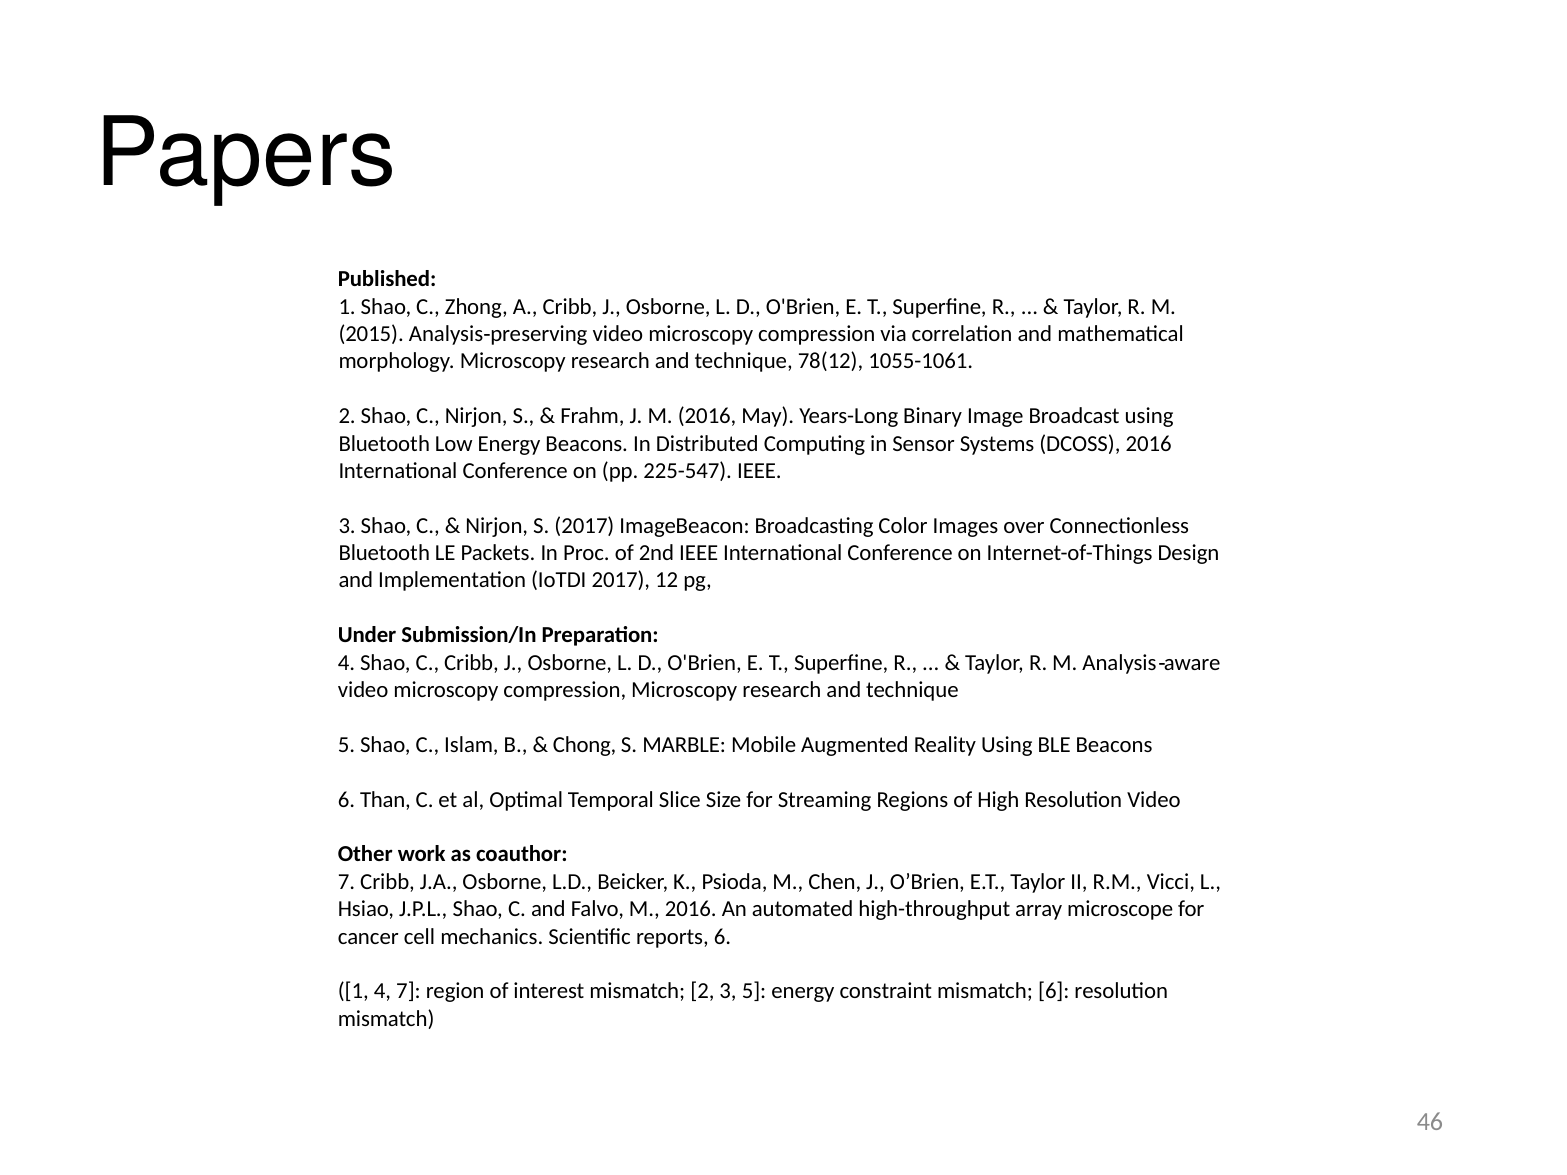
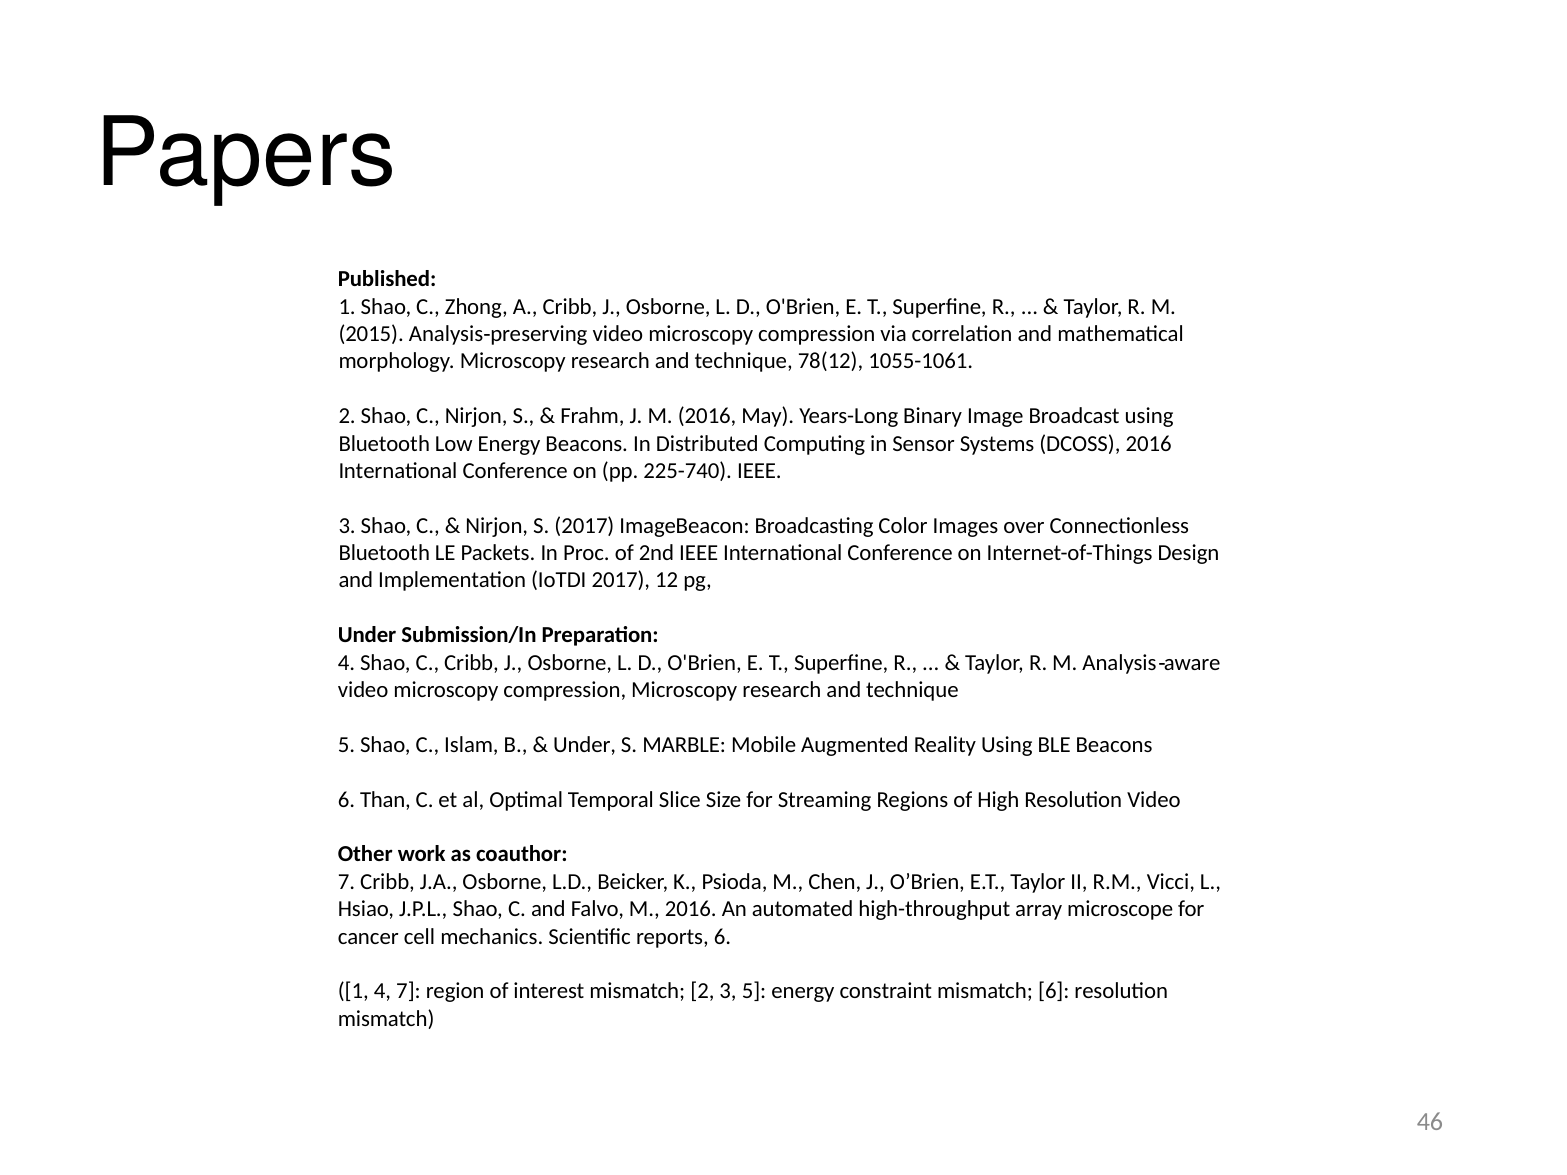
225-547: 225-547 -> 225-740
Chong at (585, 745): Chong -> Under
